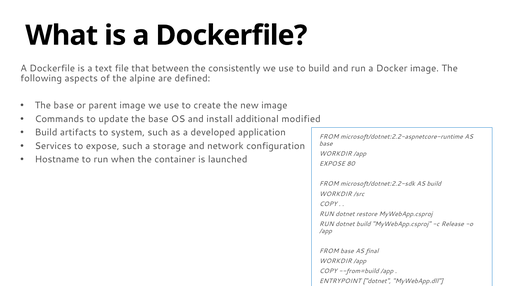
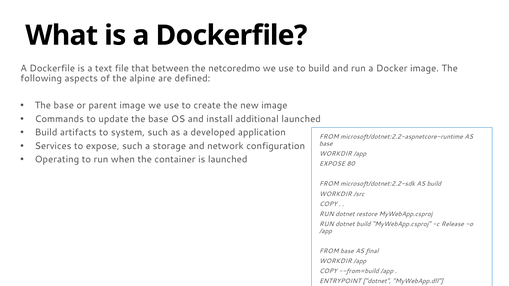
consistently: consistently -> netcoredmo
additional modified: modified -> launched
Hostname: Hostname -> Operating
